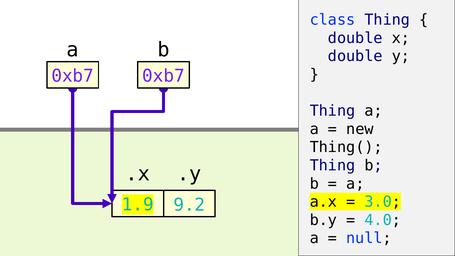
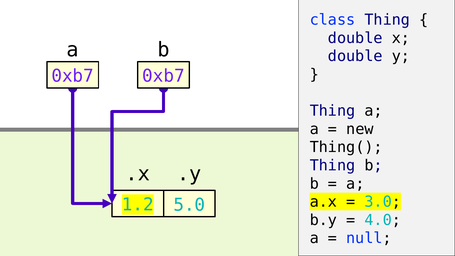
1.9: 1.9 -> 1.2
9.2: 9.2 -> 5.0
